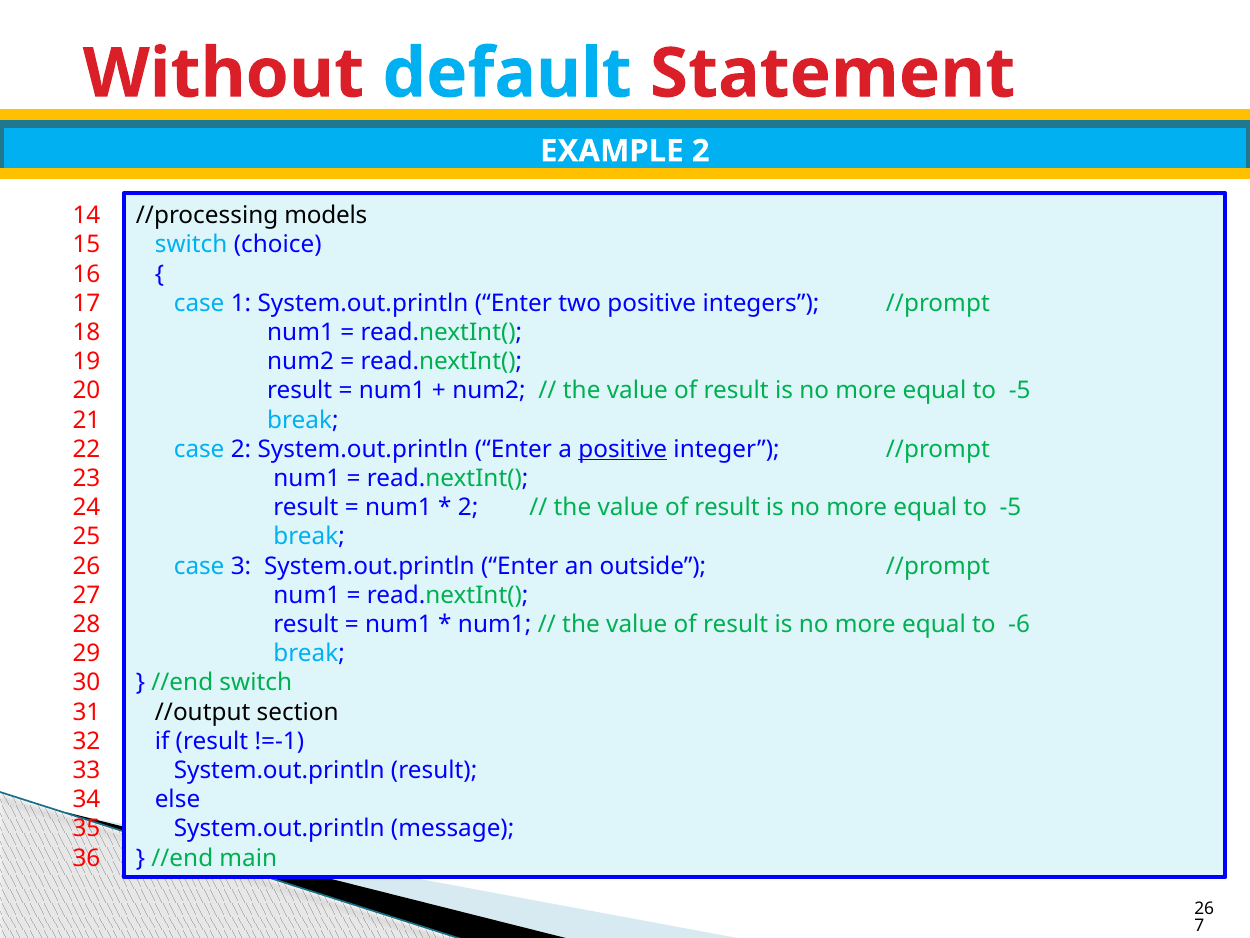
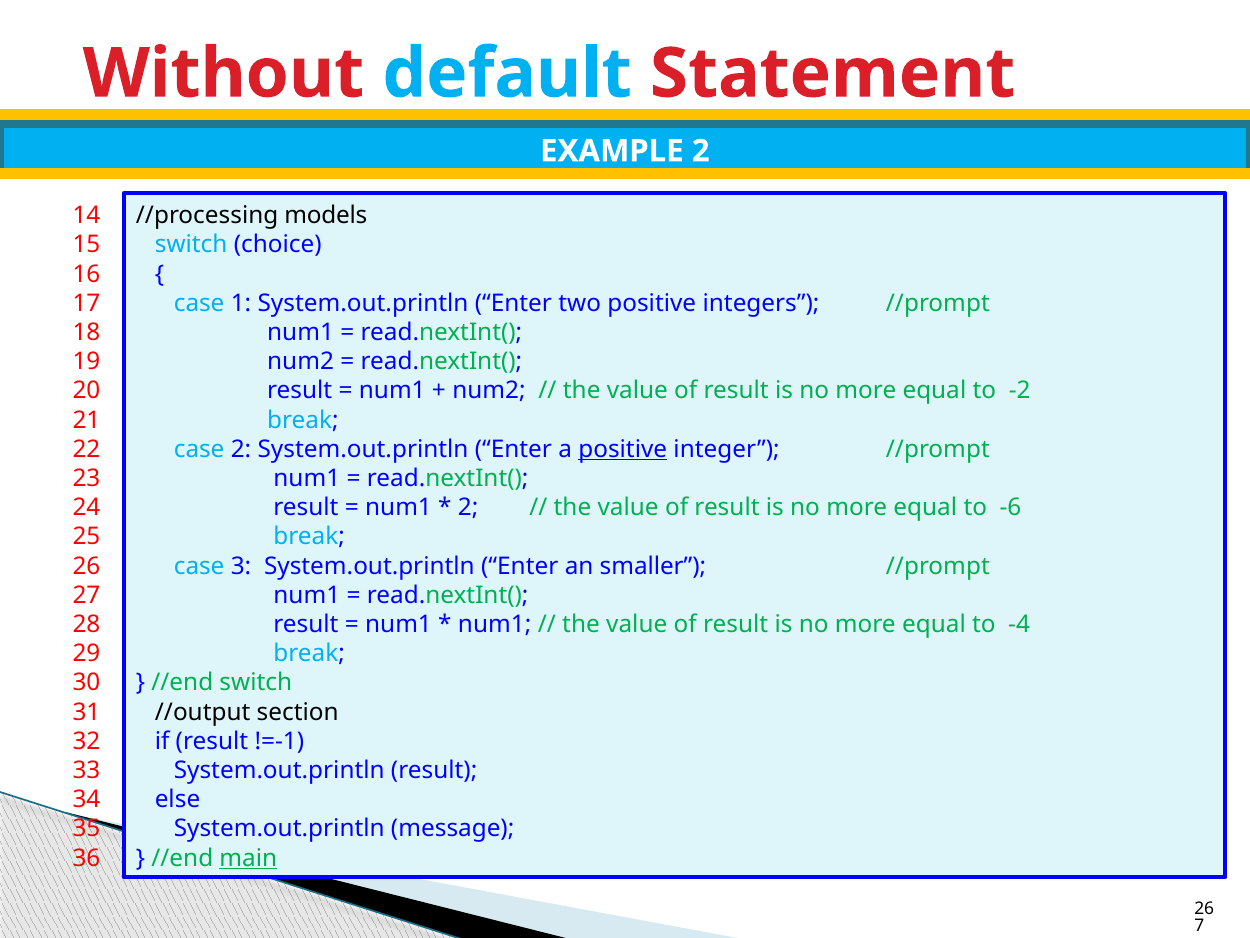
-5 at (1020, 391): -5 -> -2
-5 at (1011, 507): -5 -> -6
outside: outside -> smaller
-6: -6 -> -4
main underline: none -> present
